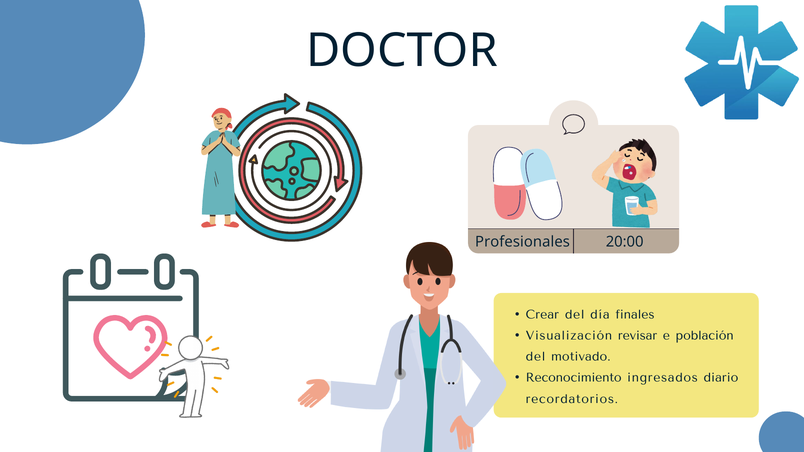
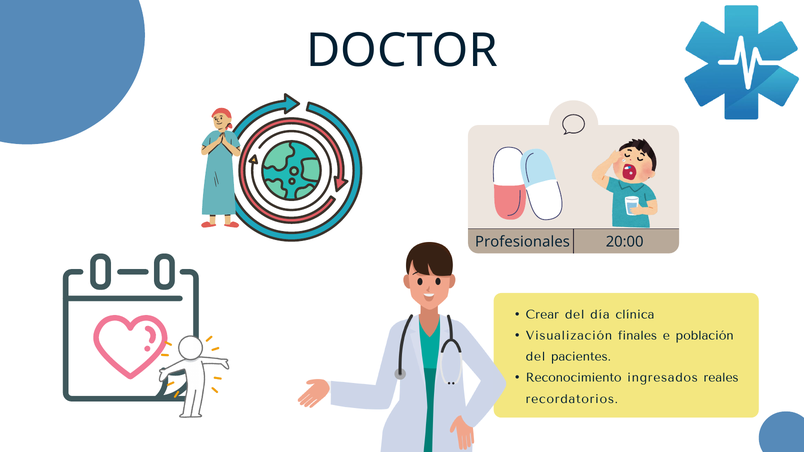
finales: finales -> clínica
revisar: revisar -> finales
motivado: motivado -> pacientes
diario: diario -> reales
